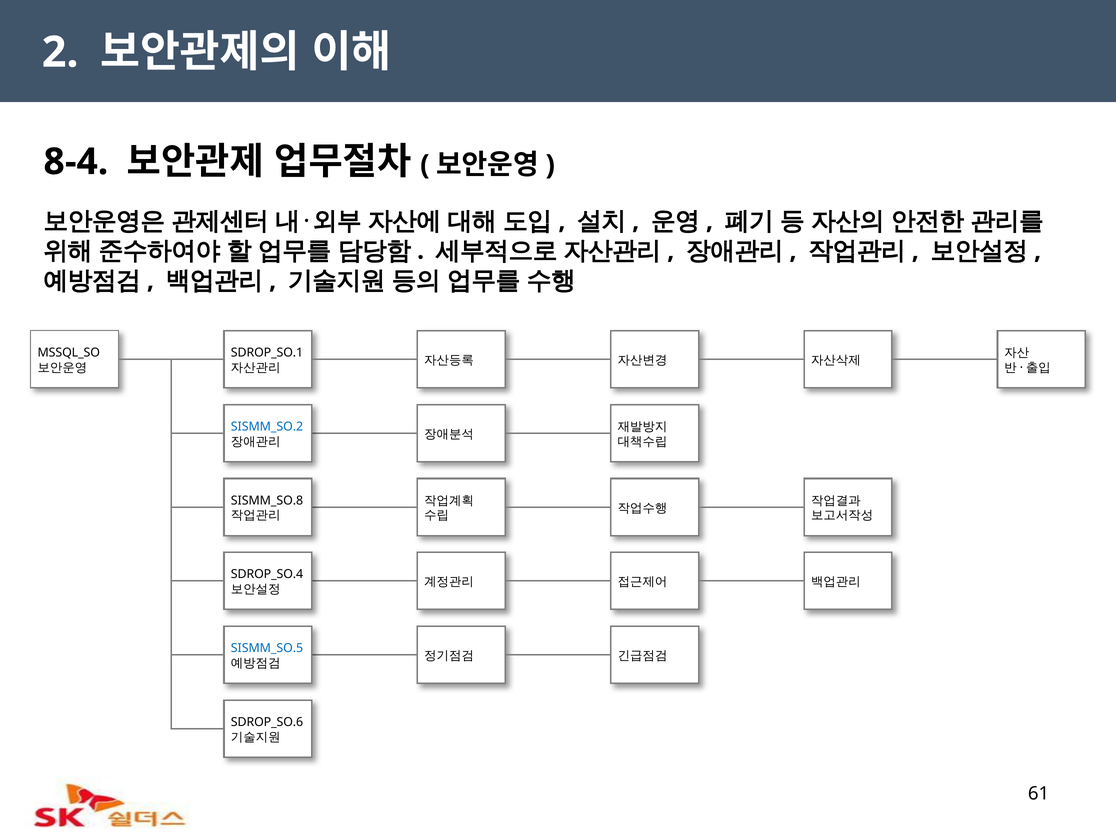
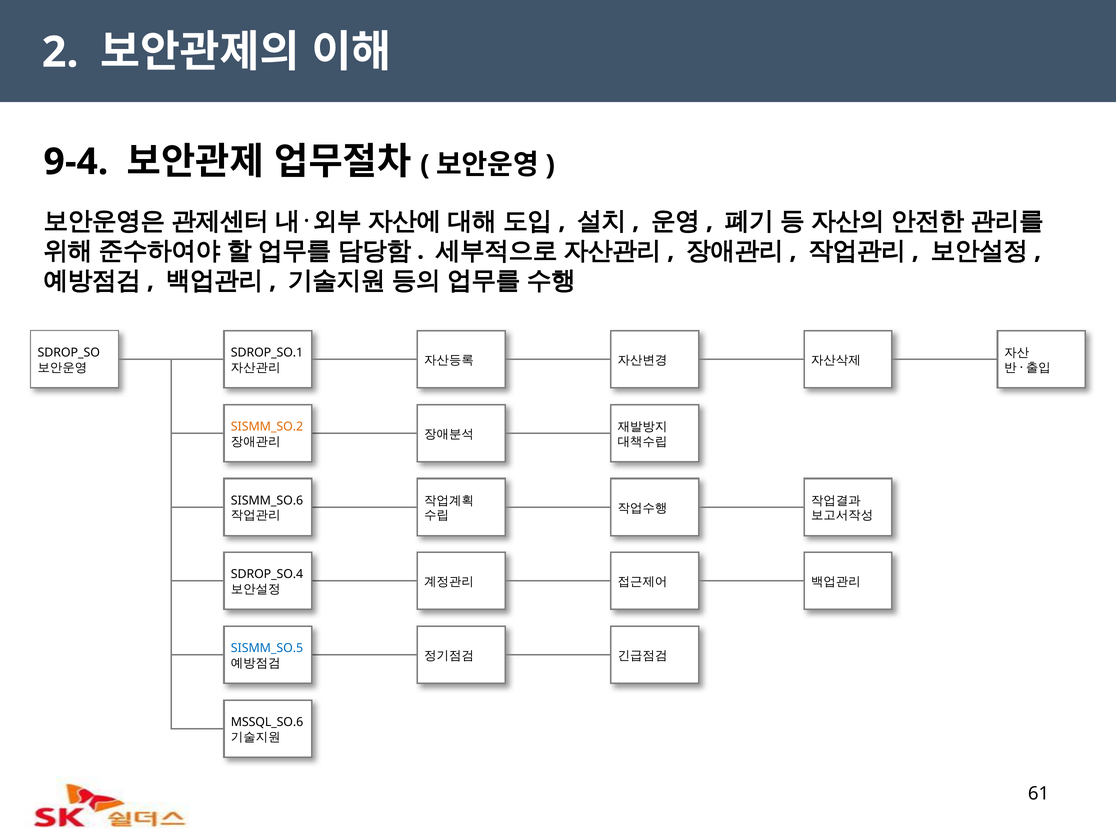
8-4: 8-4 -> 9-4
MSSQL_SO: MSSQL_SO -> SDROP_SO
SISMM_SO.2 colour: blue -> orange
SISMM_SO.8: SISMM_SO.8 -> SISMM_SO.6
SDROP_SO.6: SDROP_SO.6 -> MSSQL_SO.6
